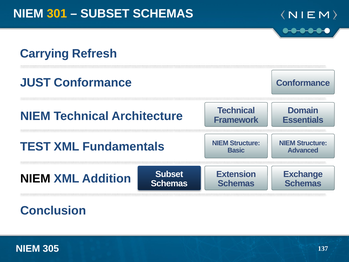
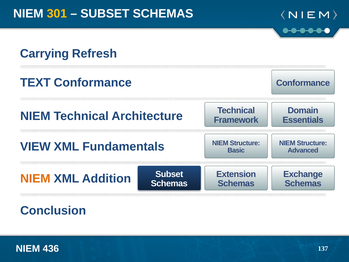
JUST: JUST -> TEXT
TEST: TEST -> VIEW
NIEM at (35, 179) colour: black -> orange
305: 305 -> 436
